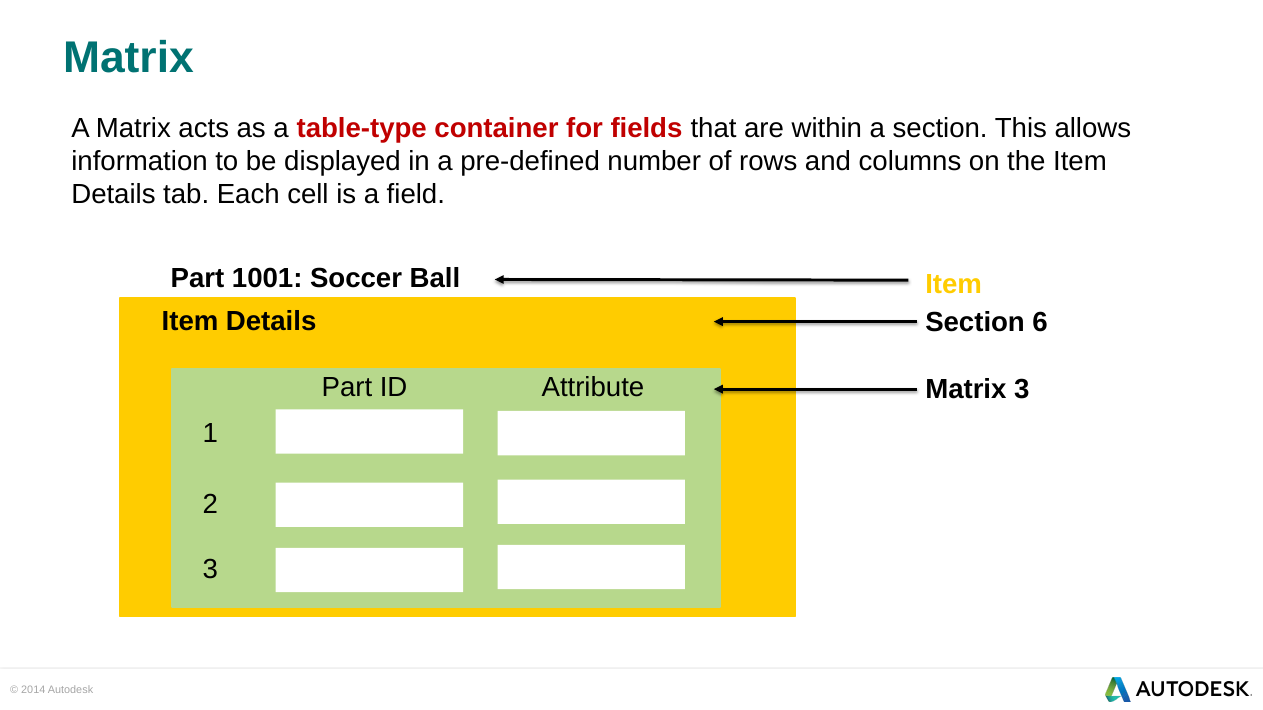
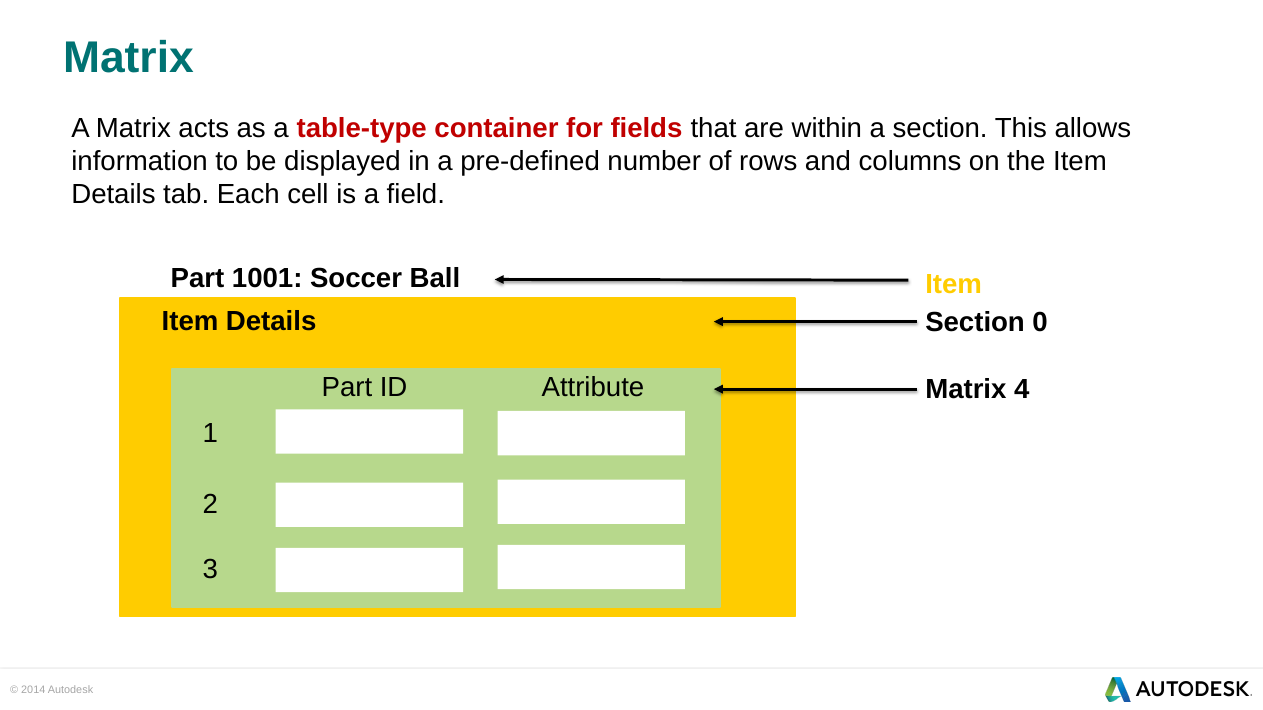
6: 6 -> 0
Matrix 3: 3 -> 4
